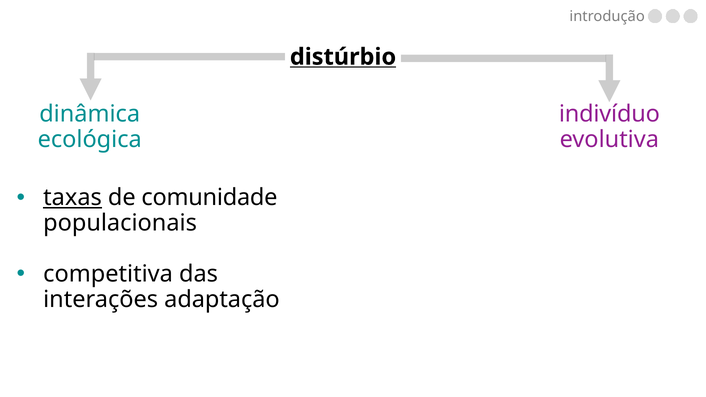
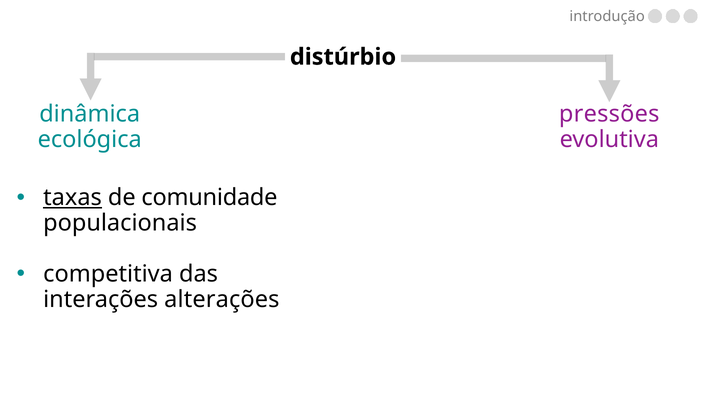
distúrbio underline: present -> none
indivíduo: indivíduo -> pressões
adaptação: adaptação -> alterações
